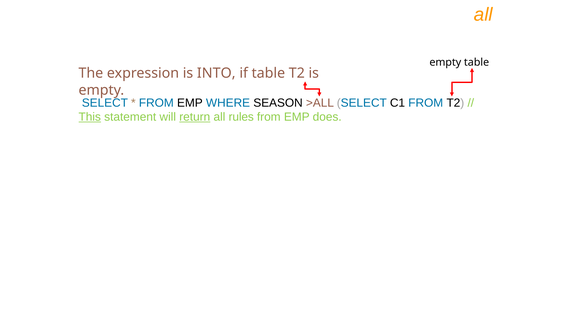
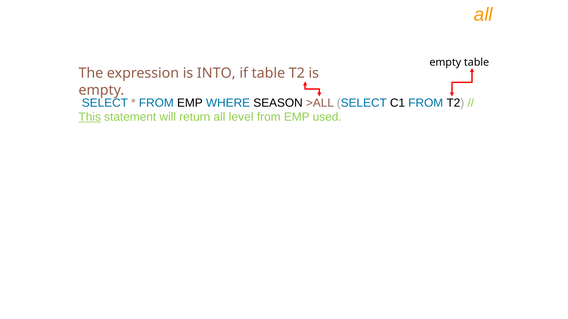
return underline: present -> none
rules: rules -> level
does: does -> used
